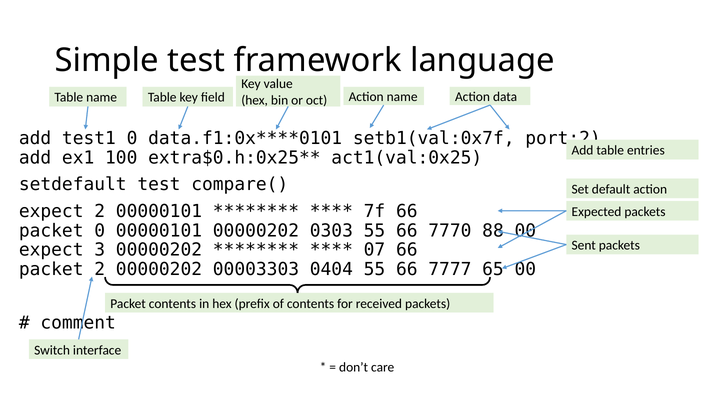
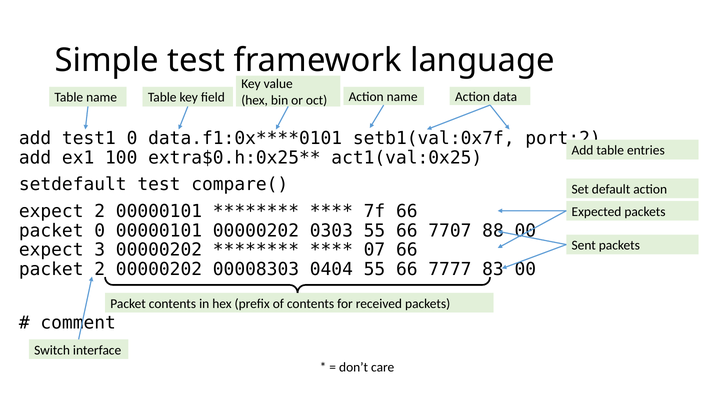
7770: 7770 -> 7707
00003303: 00003303 -> 00008303
65: 65 -> 83
